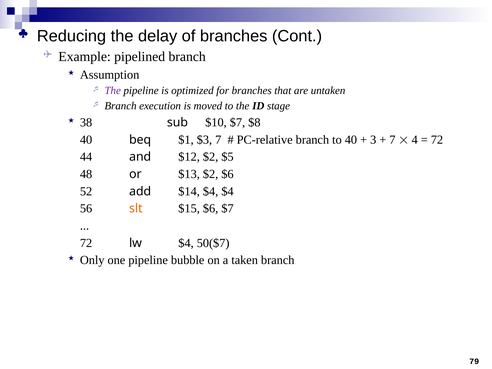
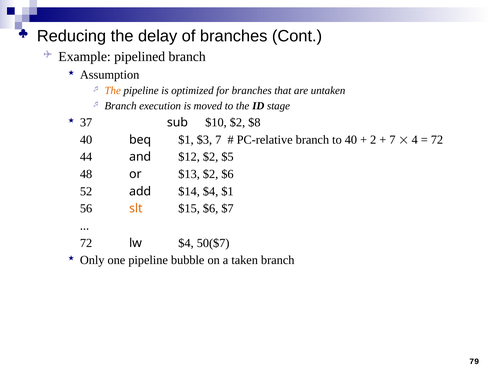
The at (113, 91) colour: purple -> orange
38: 38 -> 37
$10 $7: $7 -> $2
3: 3 -> 2
$4 $4: $4 -> $1
